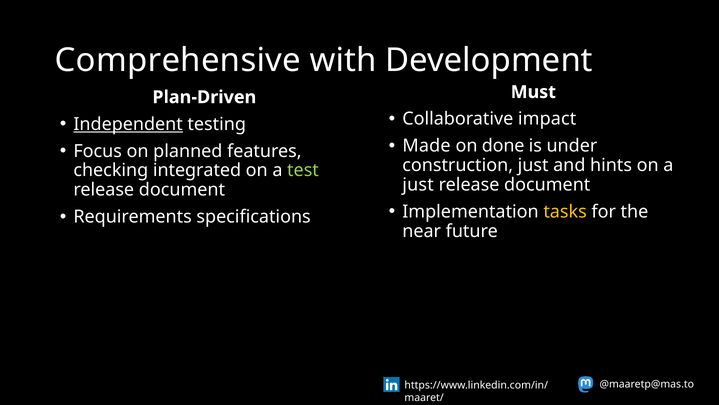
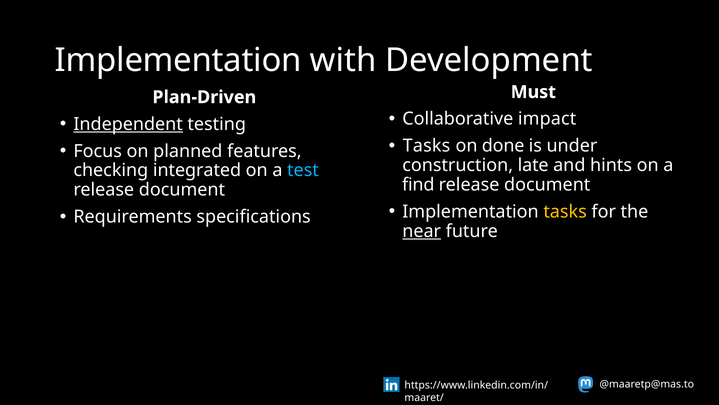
Comprehensive at (178, 60): Comprehensive -> Implementation
Made at (426, 146): Made -> Tasks
construction just: just -> late
test colour: light green -> light blue
just at (418, 185): just -> find
near underline: none -> present
